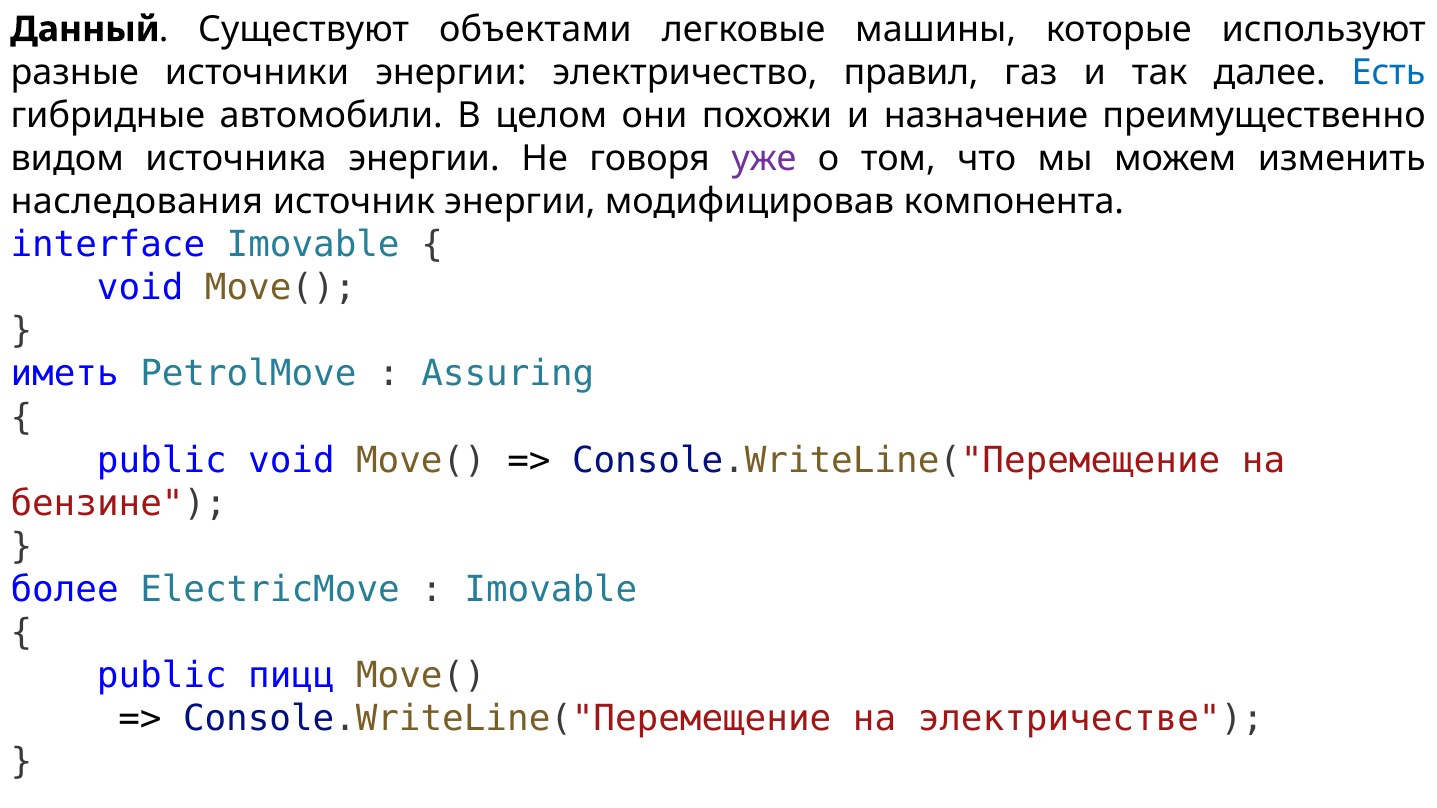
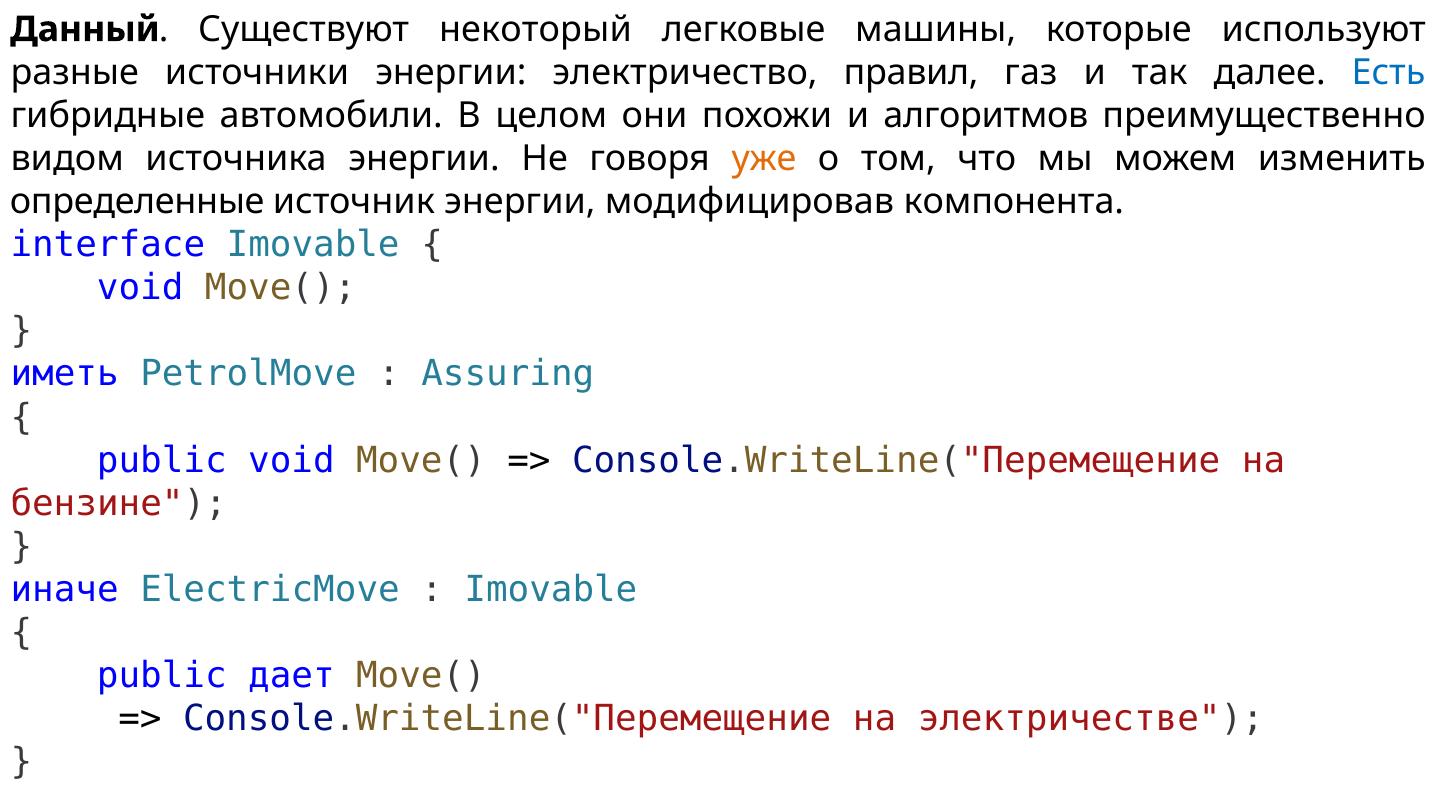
объектами: объектами -> некоторый
назначение: назначение -> алгоритмов
уже colour: purple -> orange
наследования: наследования -> определенные
более: более -> иначе
пицц: пицц -> дает
